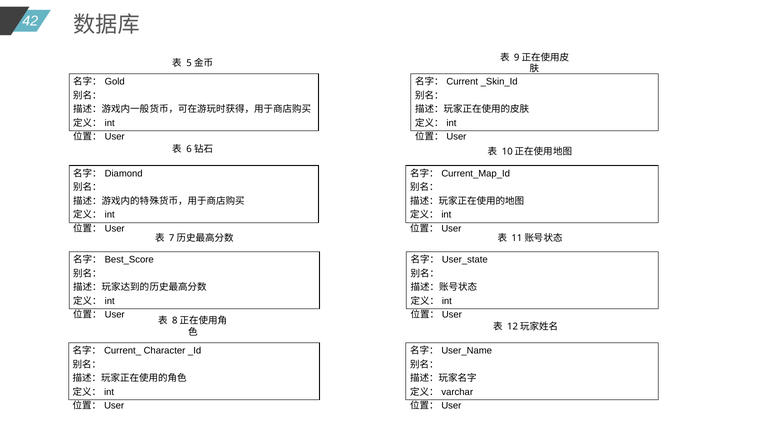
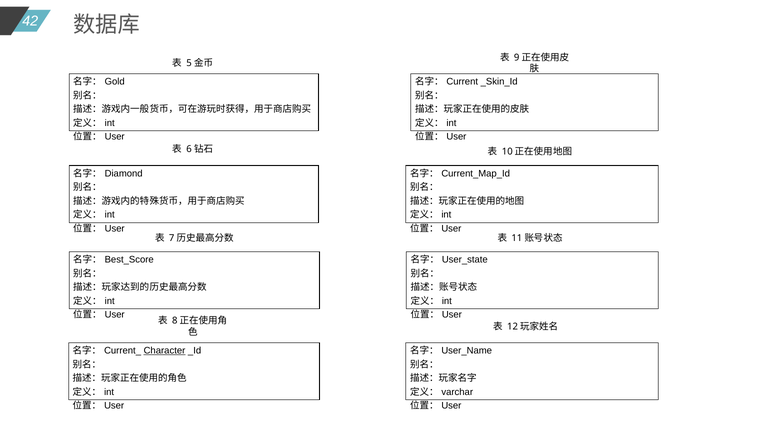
Character underline: none -> present
